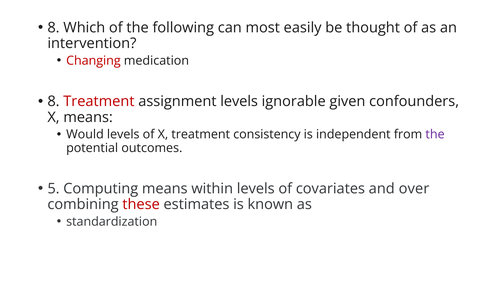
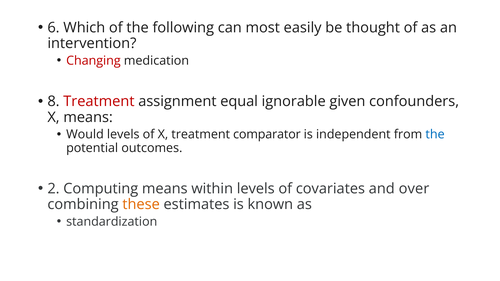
8 at (53, 28): 8 -> 6
assignment levels: levels -> equal
consistency: consistency -> comparator
the at (435, 135) colour: purple -> blue
5: 5 -> 2
these colour: red -> orange
